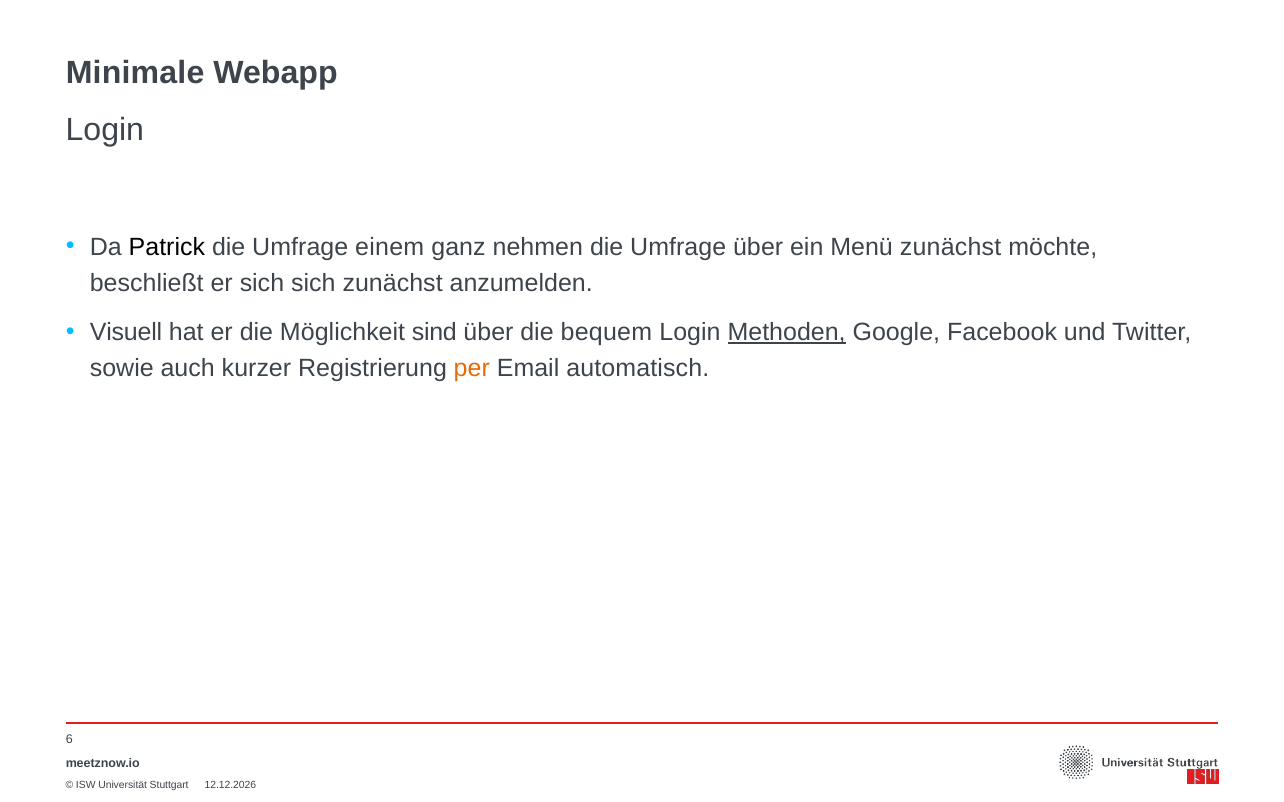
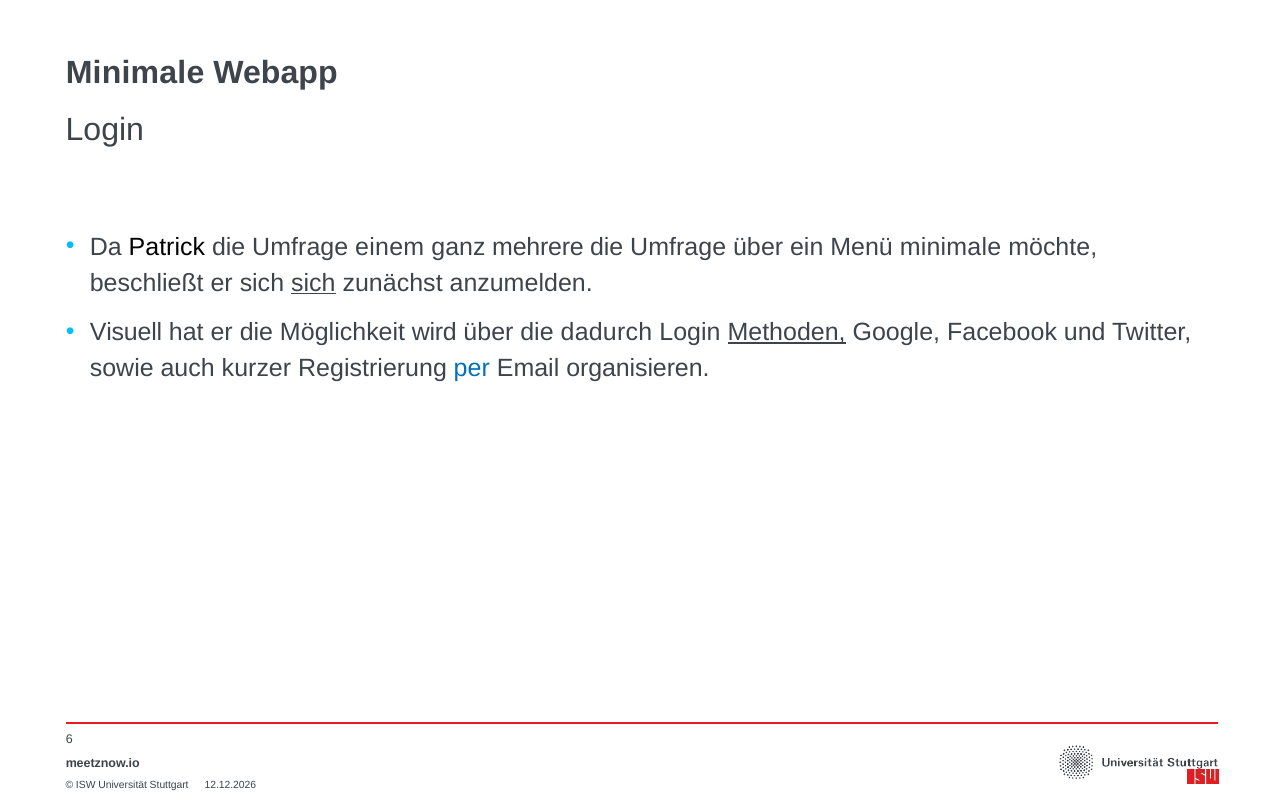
nehmen: nehmen -> mehrere
Menü zunächst: zunächst -> minimale
sich at (313, 283) underline: none -> present
sind: sind -> wird
bequem: bequem -> dadurch
per colour: orange -> blue
automatisch: automatisch -> organisieren
